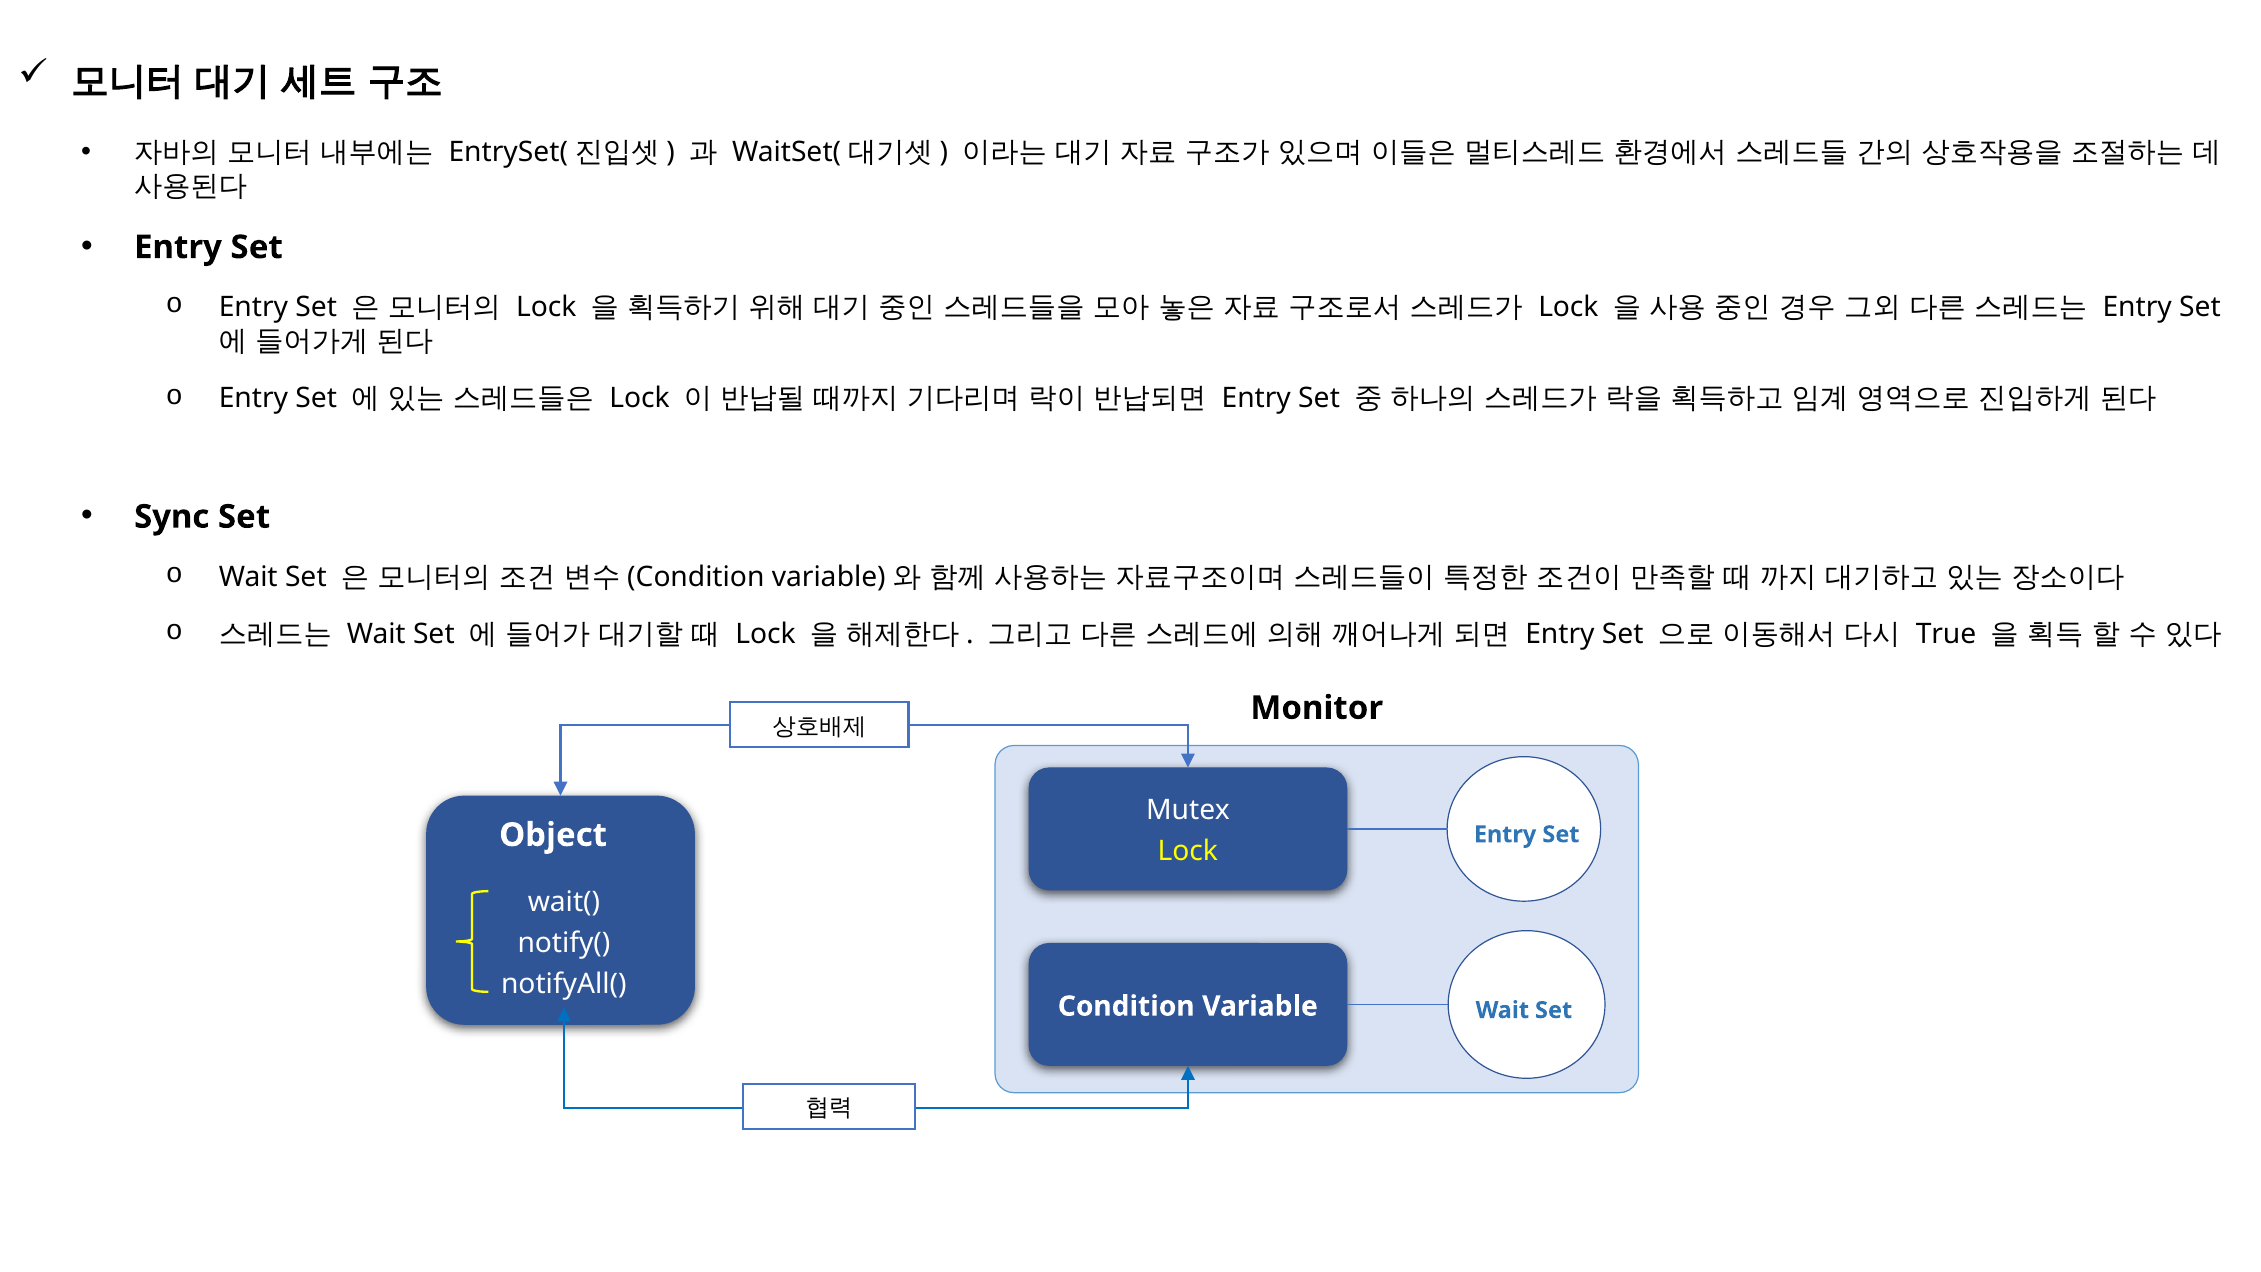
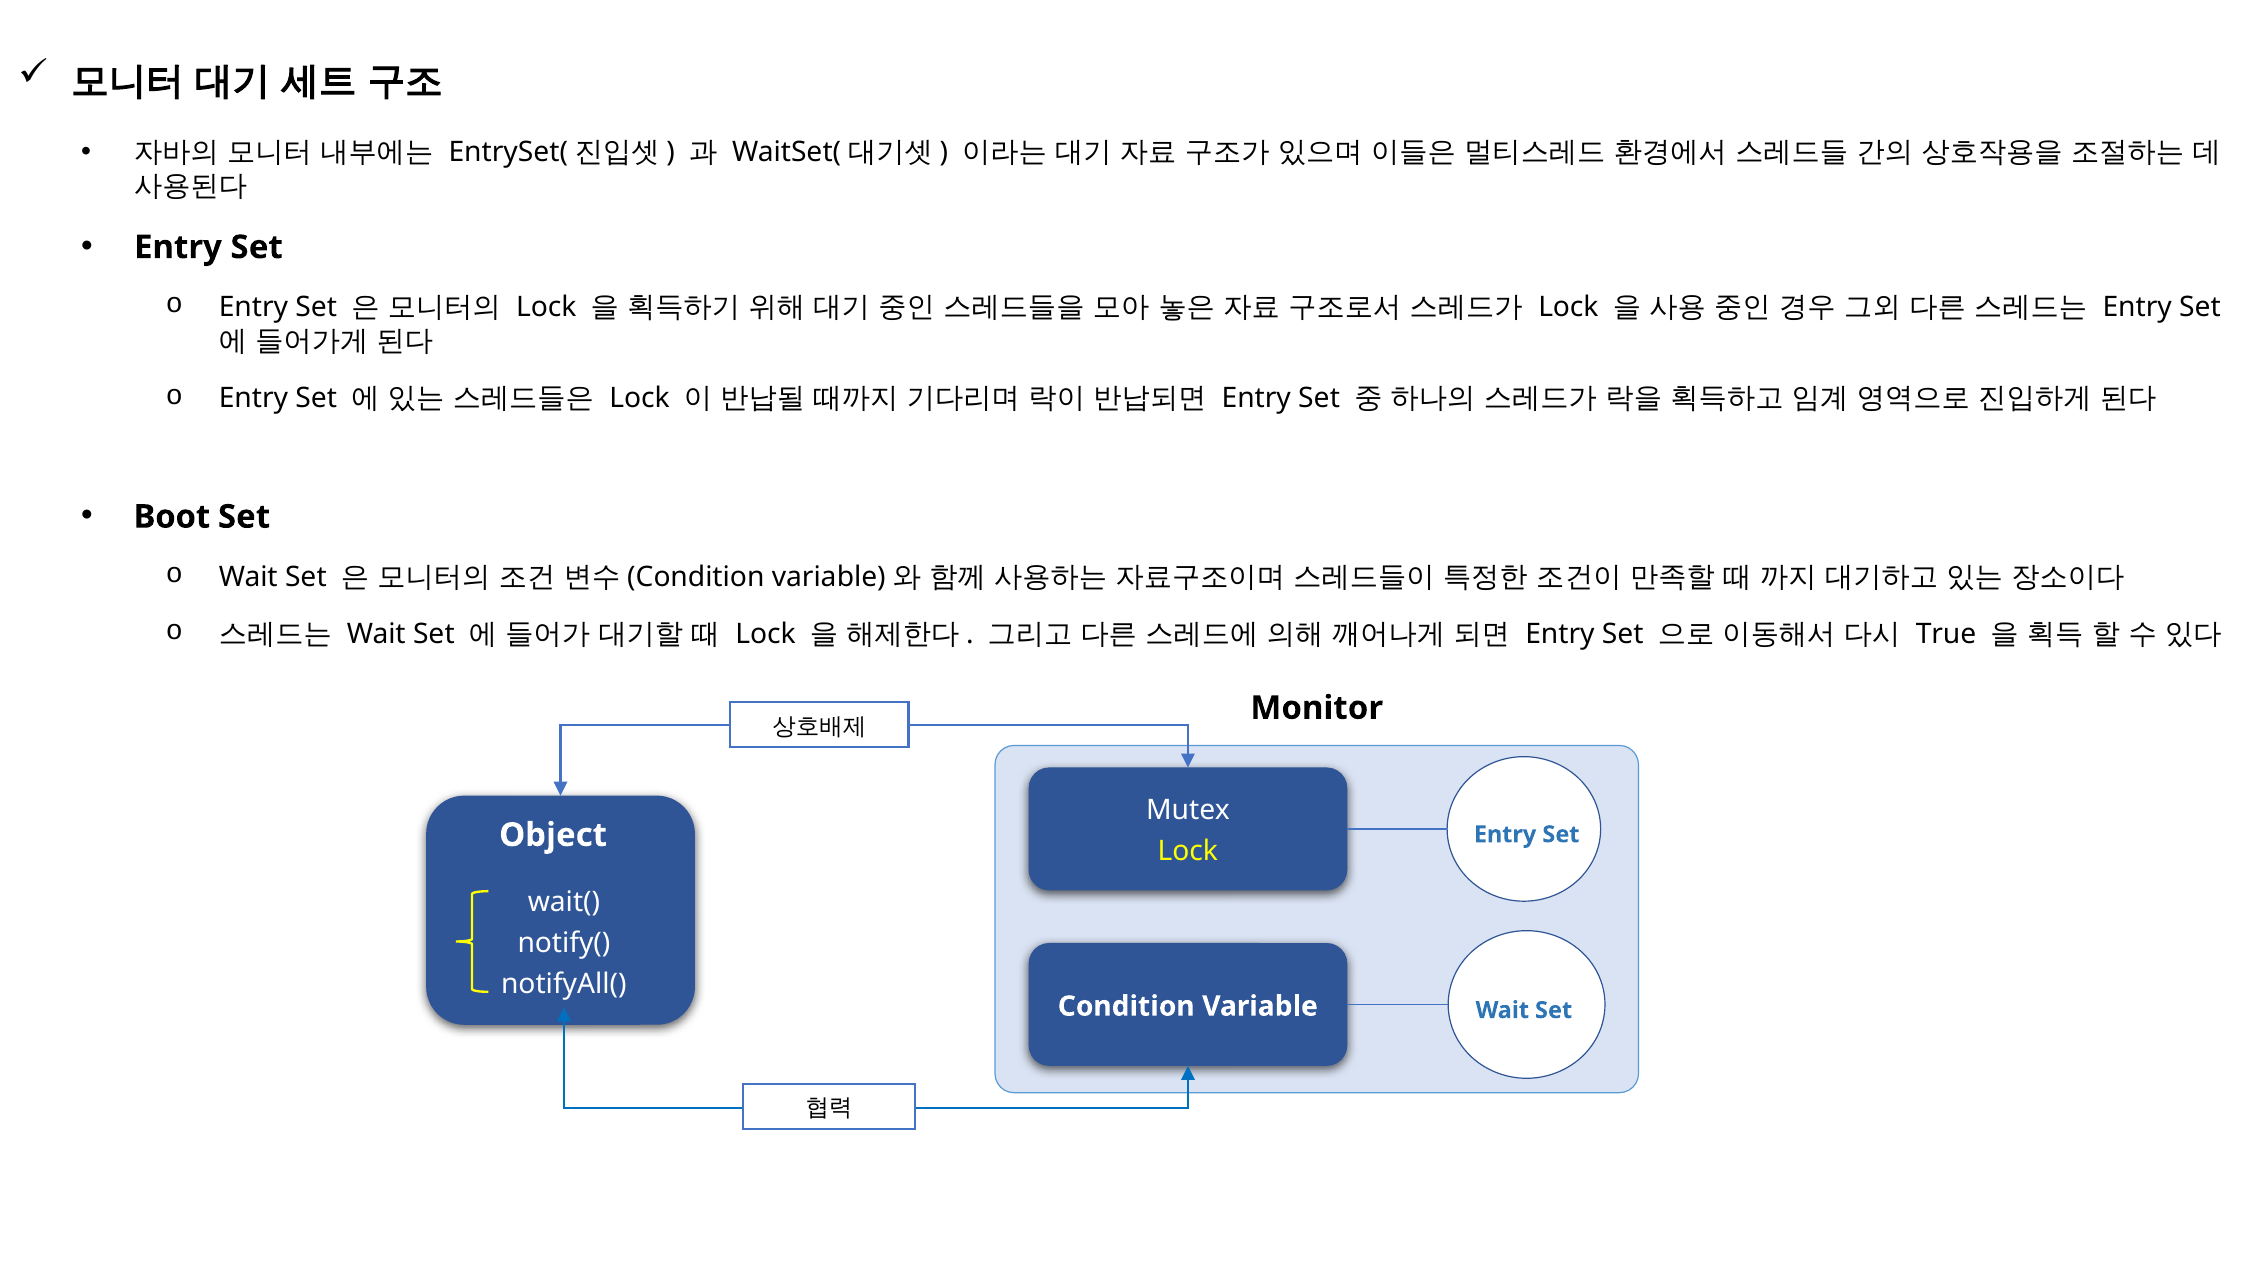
Sync: Sync -> Boot
